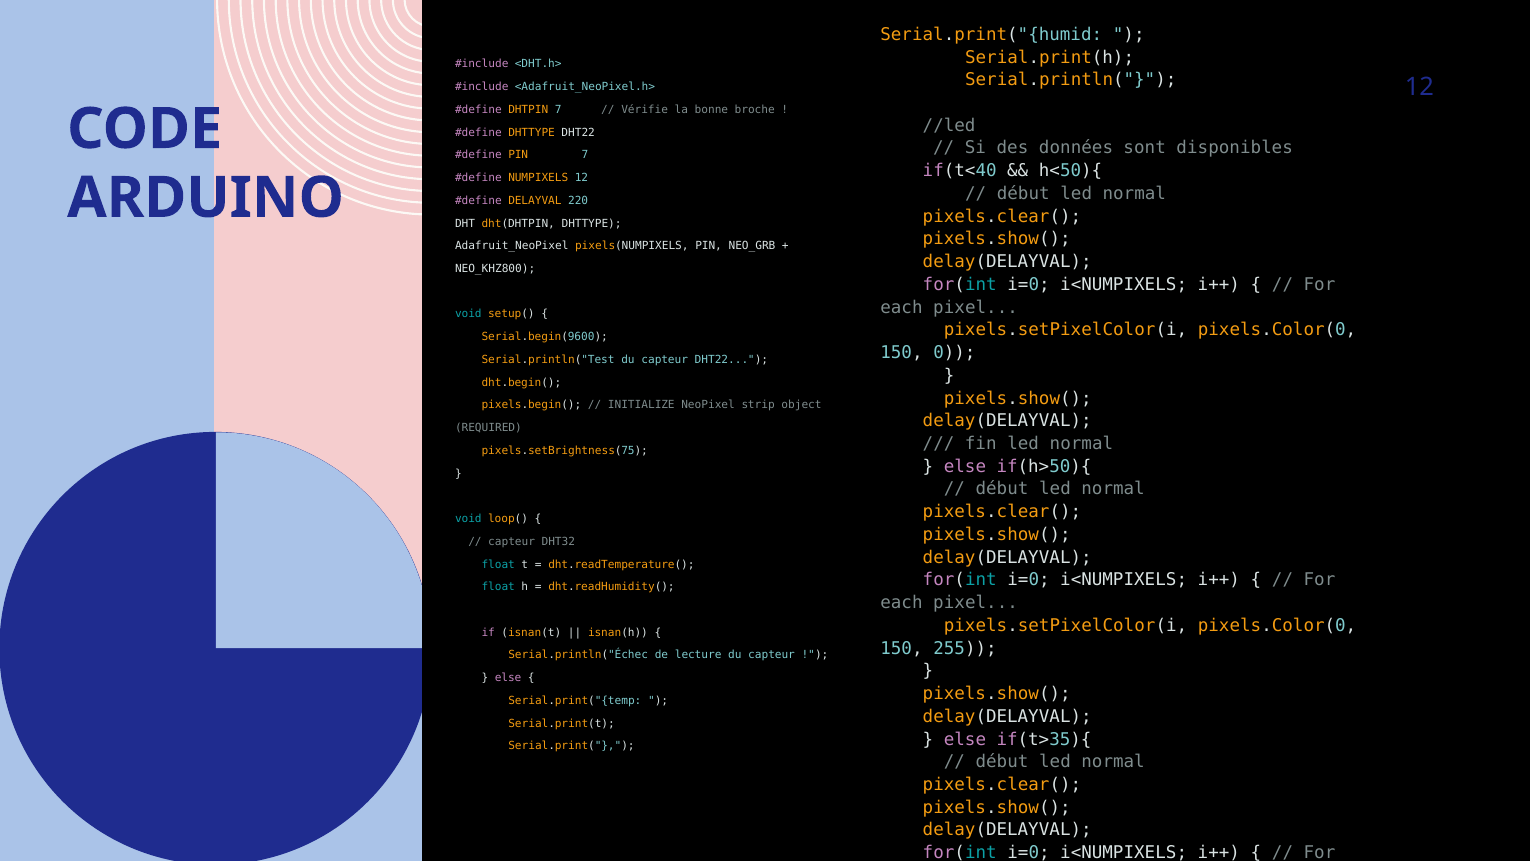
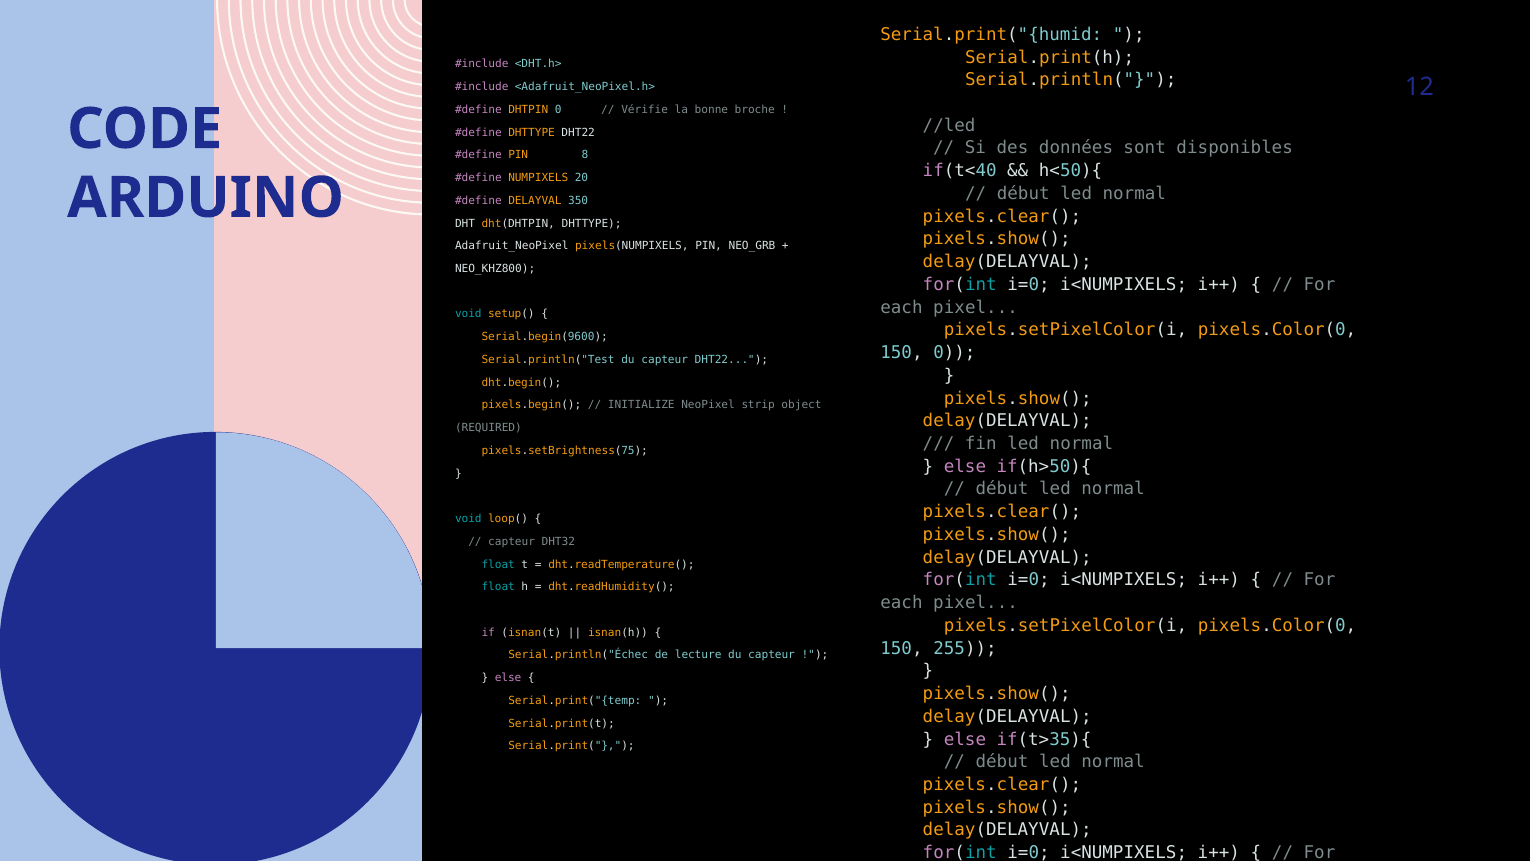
DHTPIN 7: 7 -> 0
PIN 7: 7 -> 8
NUMPIXELS 12: 12 -> 20
220: 220 -> 350
